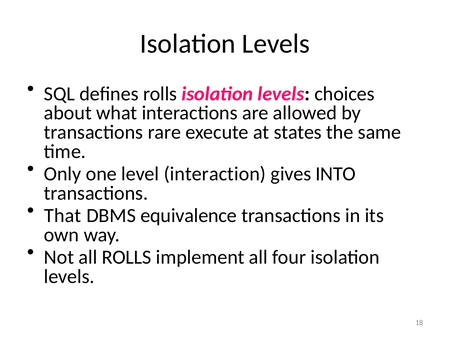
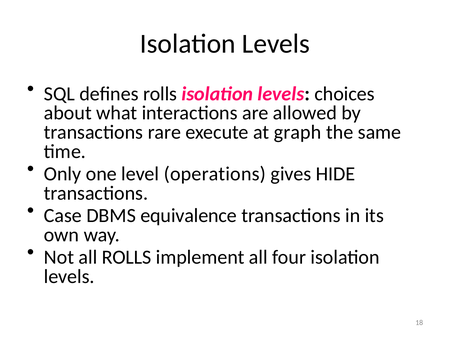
states: states -> graph
interaction: interaction -> operations
INTO: INTO -> HIDE
That: That -> Case
